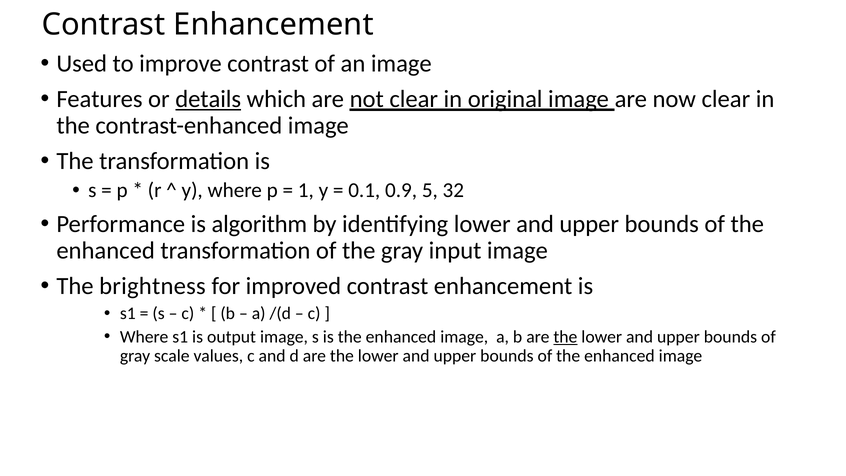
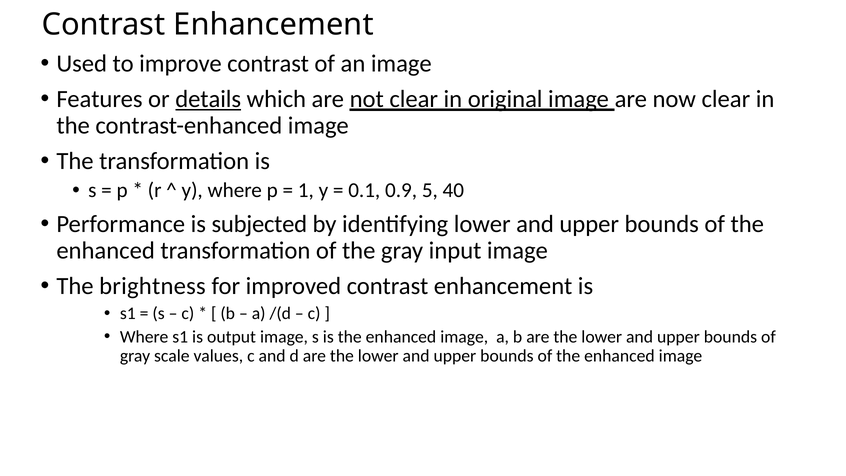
32: 32 -> 40
algorithm: algorithm -> subjected
the at (565, 337) underline: present -> none
